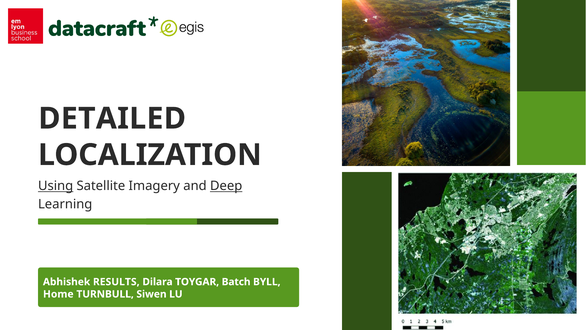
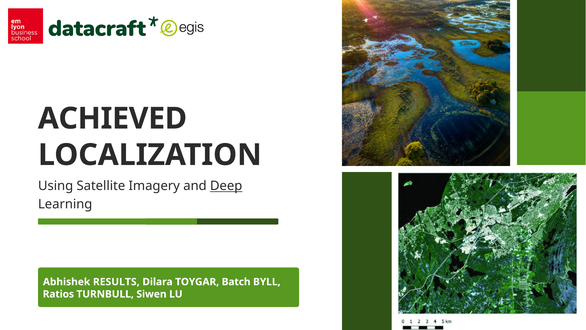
DETAILED: DETAILED -> ACHIEVED
Using underline: present -> none
Home: Home -> Ratios
